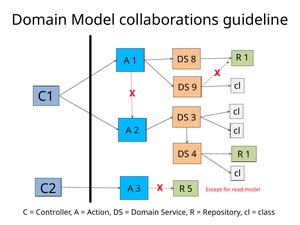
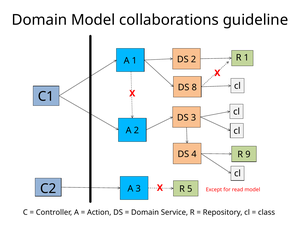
DS 8: 8 -> 2
9: 9 -> 8
1 at (248, 155): 1 -> 9
